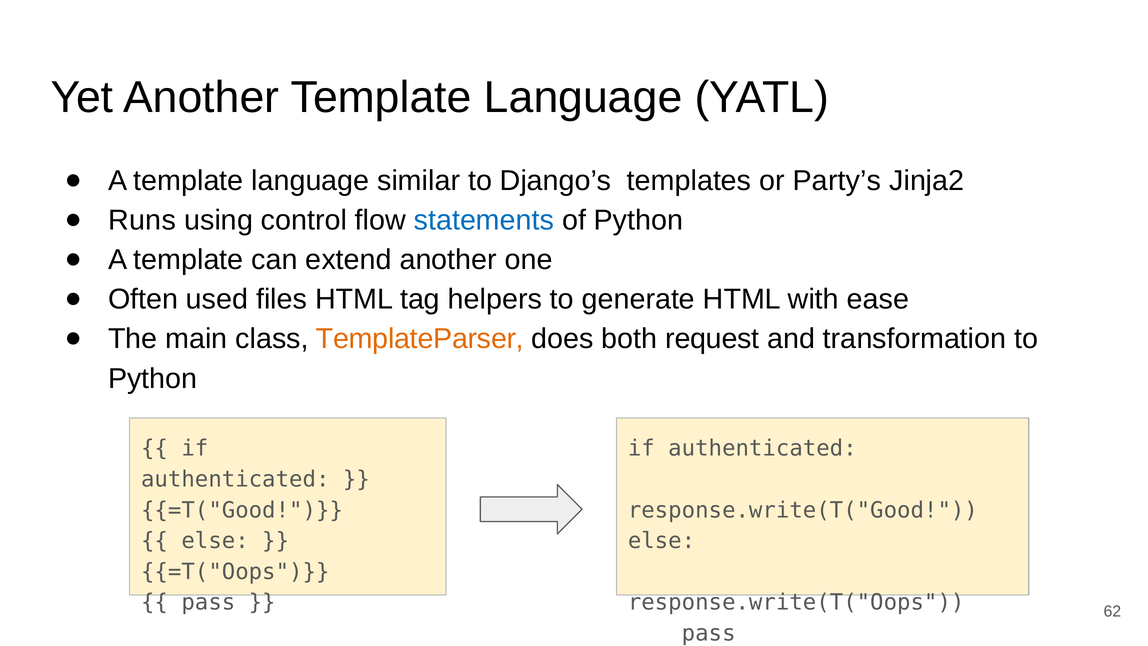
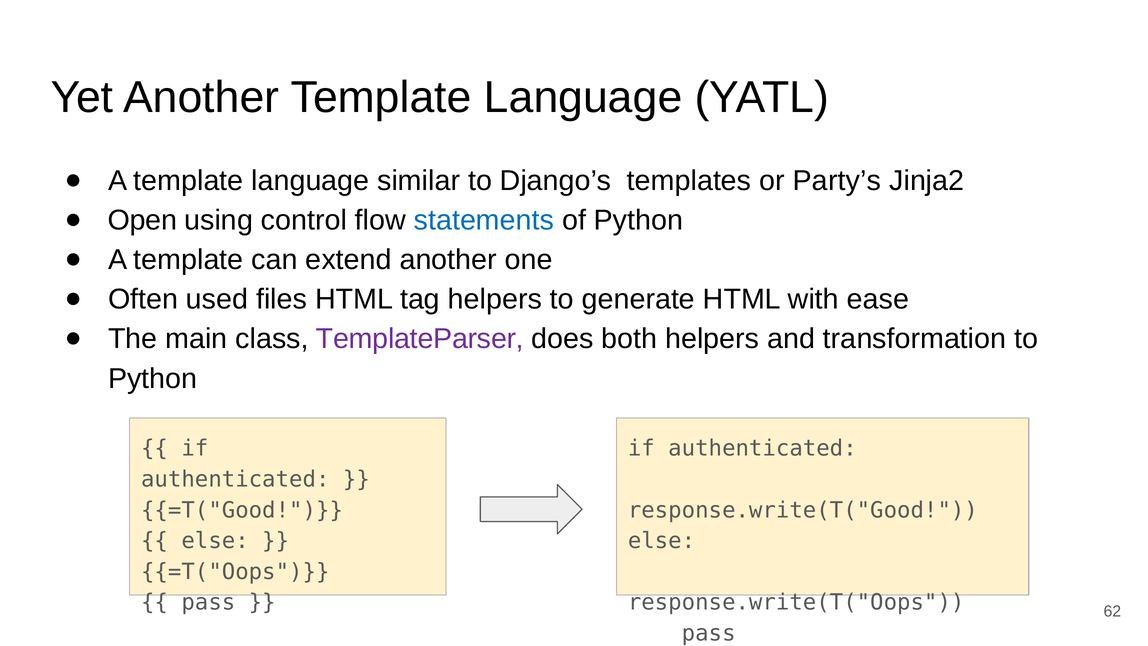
Runs: Runs -> Open
TemplateParser colour: orange -> purple
both request: request -> helpers
